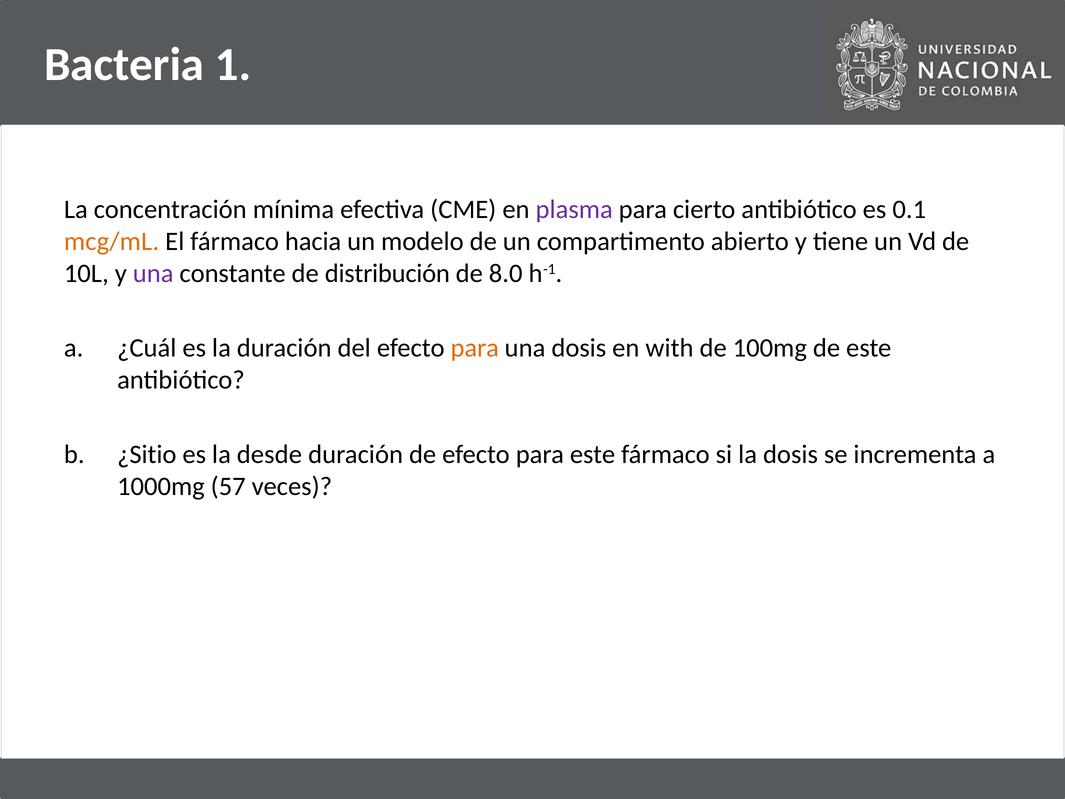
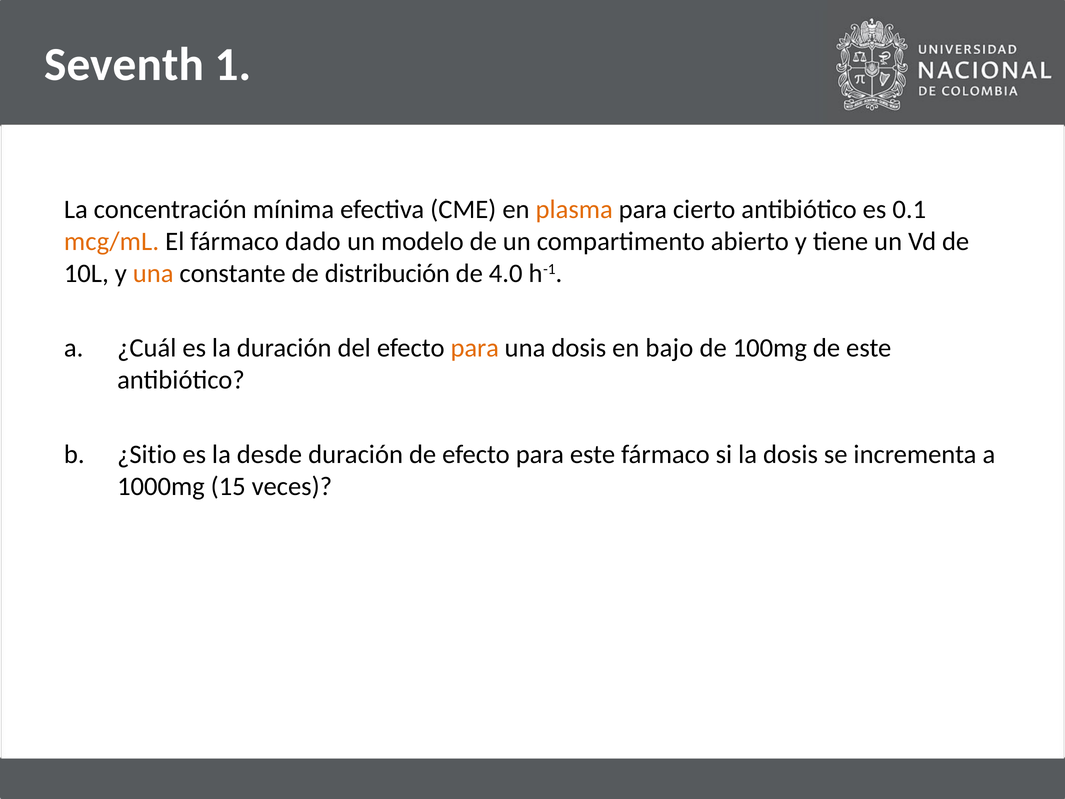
Bacteria: Bacteria -> Seventh
plasma colour: purple -> orange
hacia: hacia -> dado
una at (153, 273) colour: purple -> orange
8.0: 8.0 -> 4.0
with: with -> bajo
57: 57 -> 15
